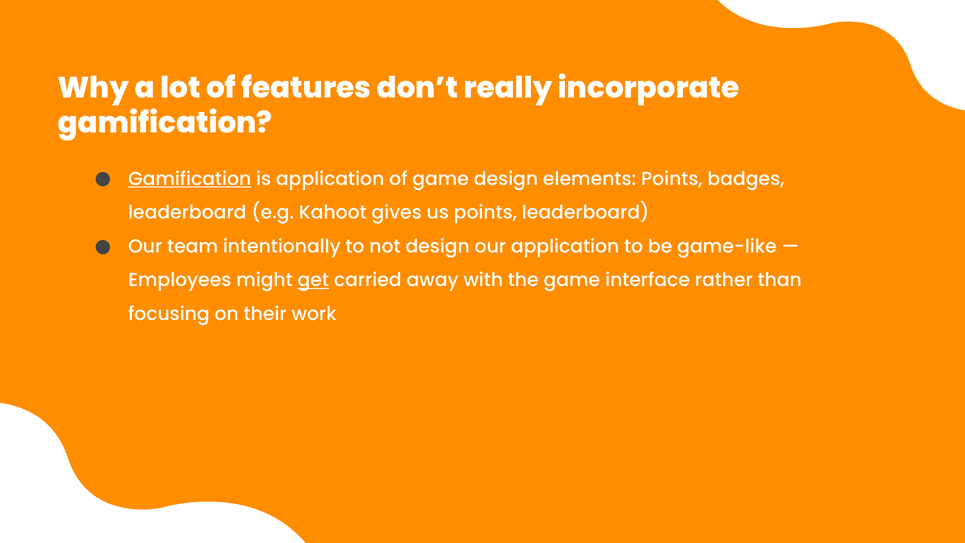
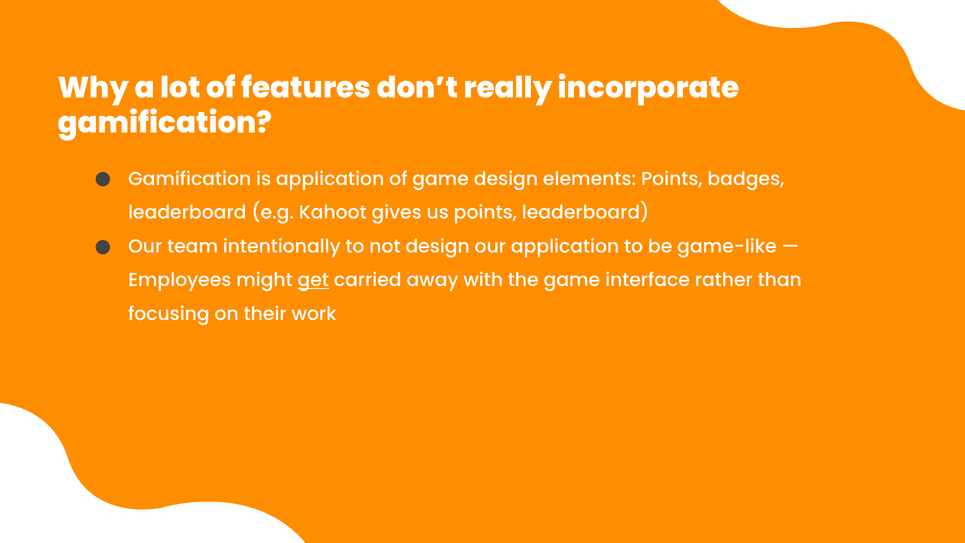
Gamification at (190, 179) underline: present -> none
